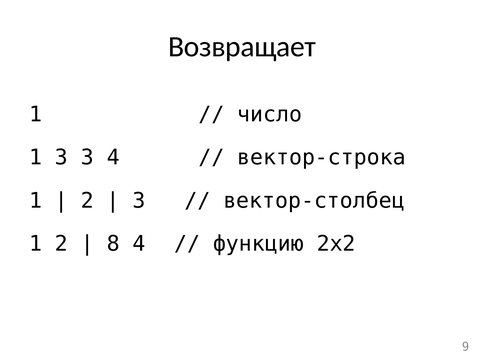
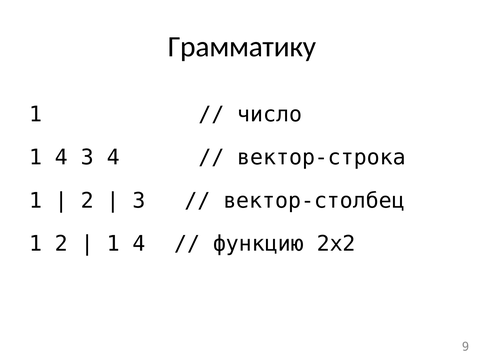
Возвращает: Возвращает -> Грамматику
3 at (61, 158): 3 -> 4
8 at (113, 244): 8 -> 1
